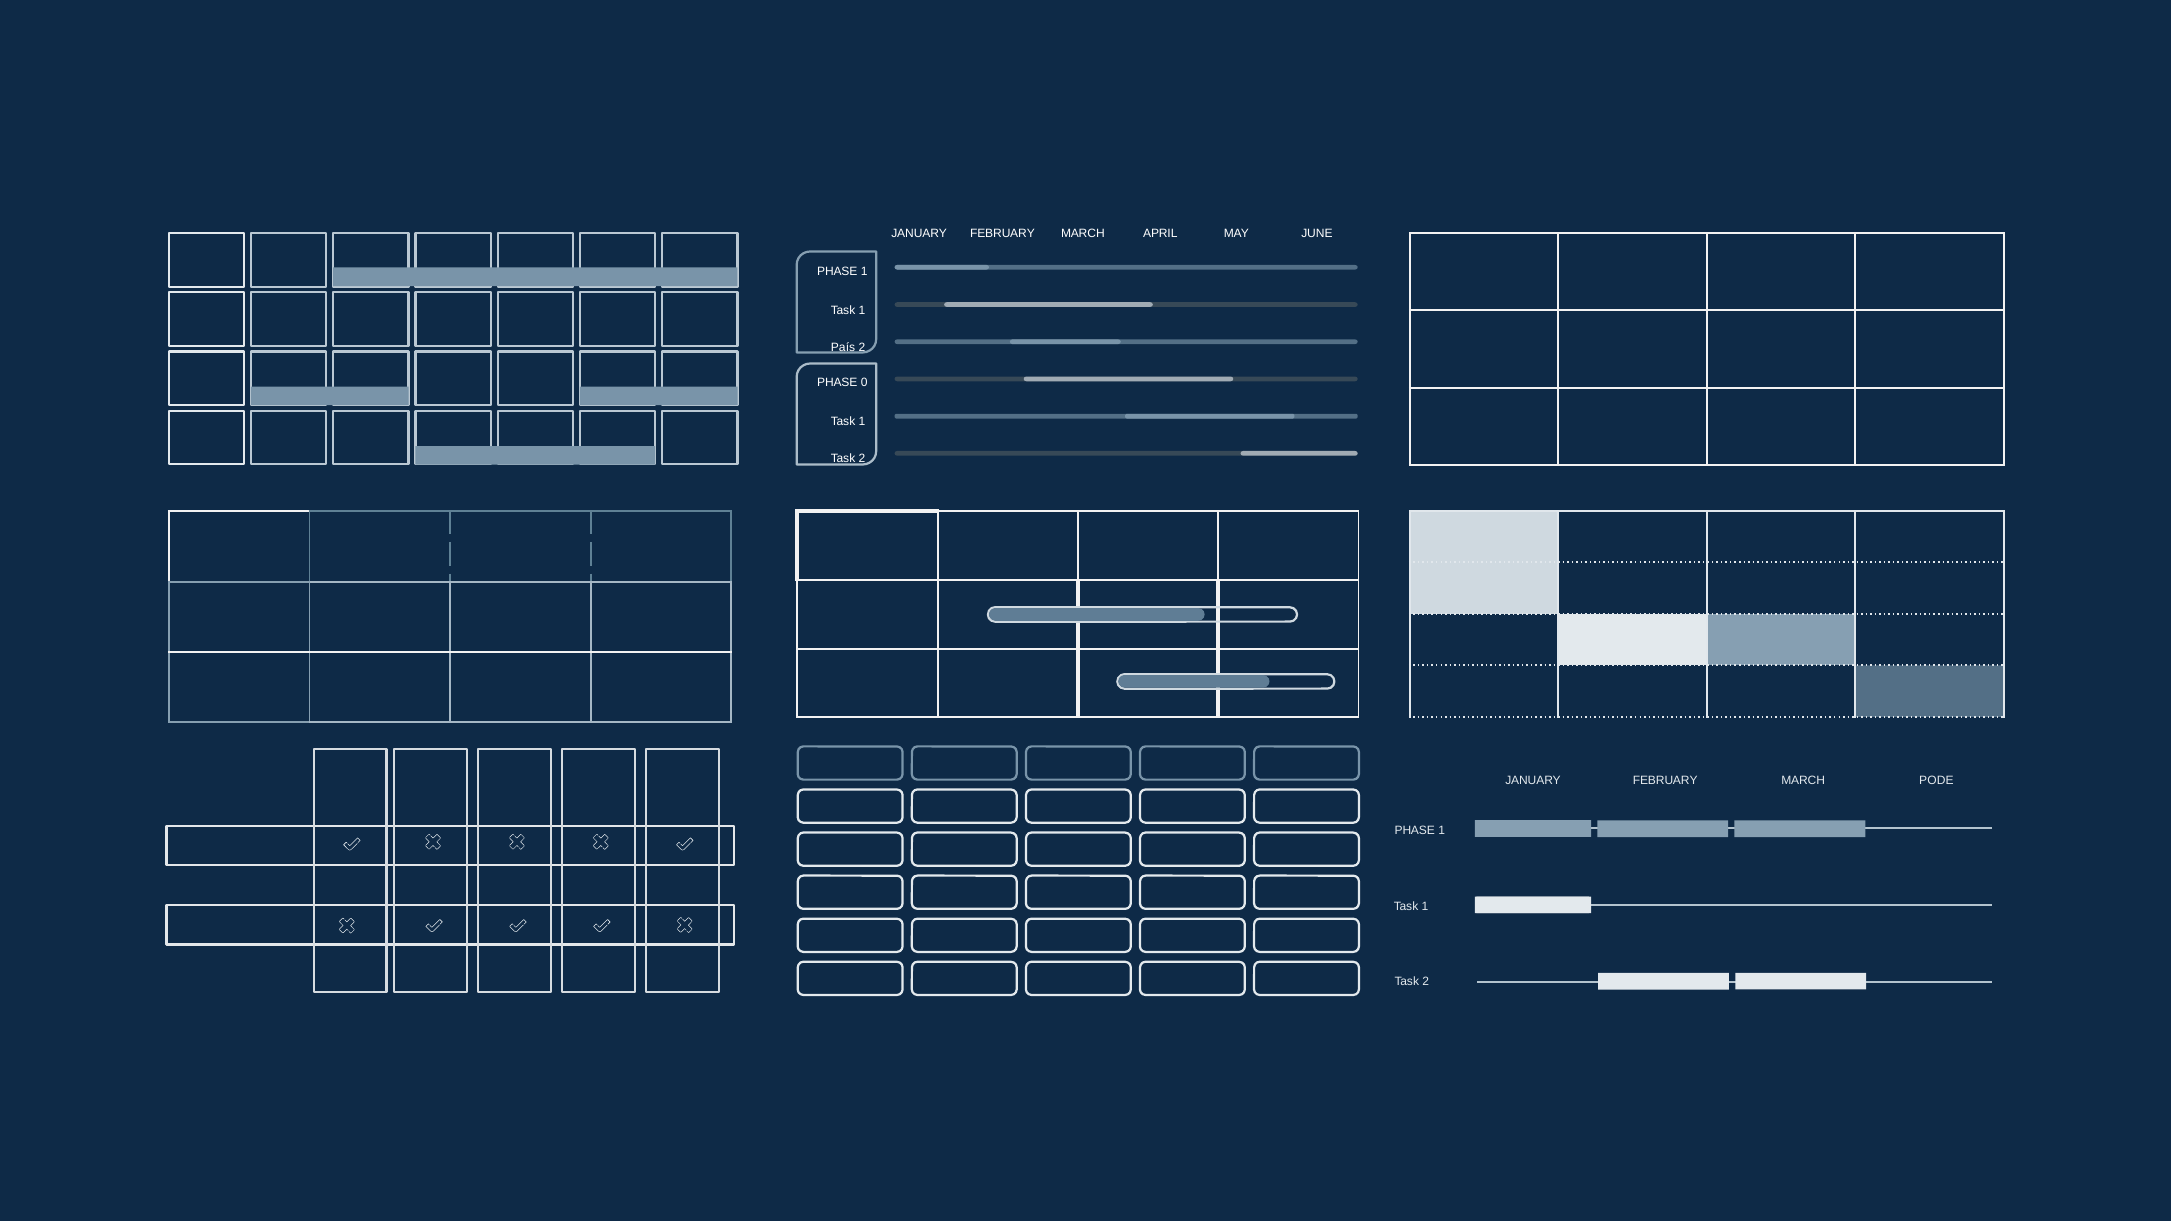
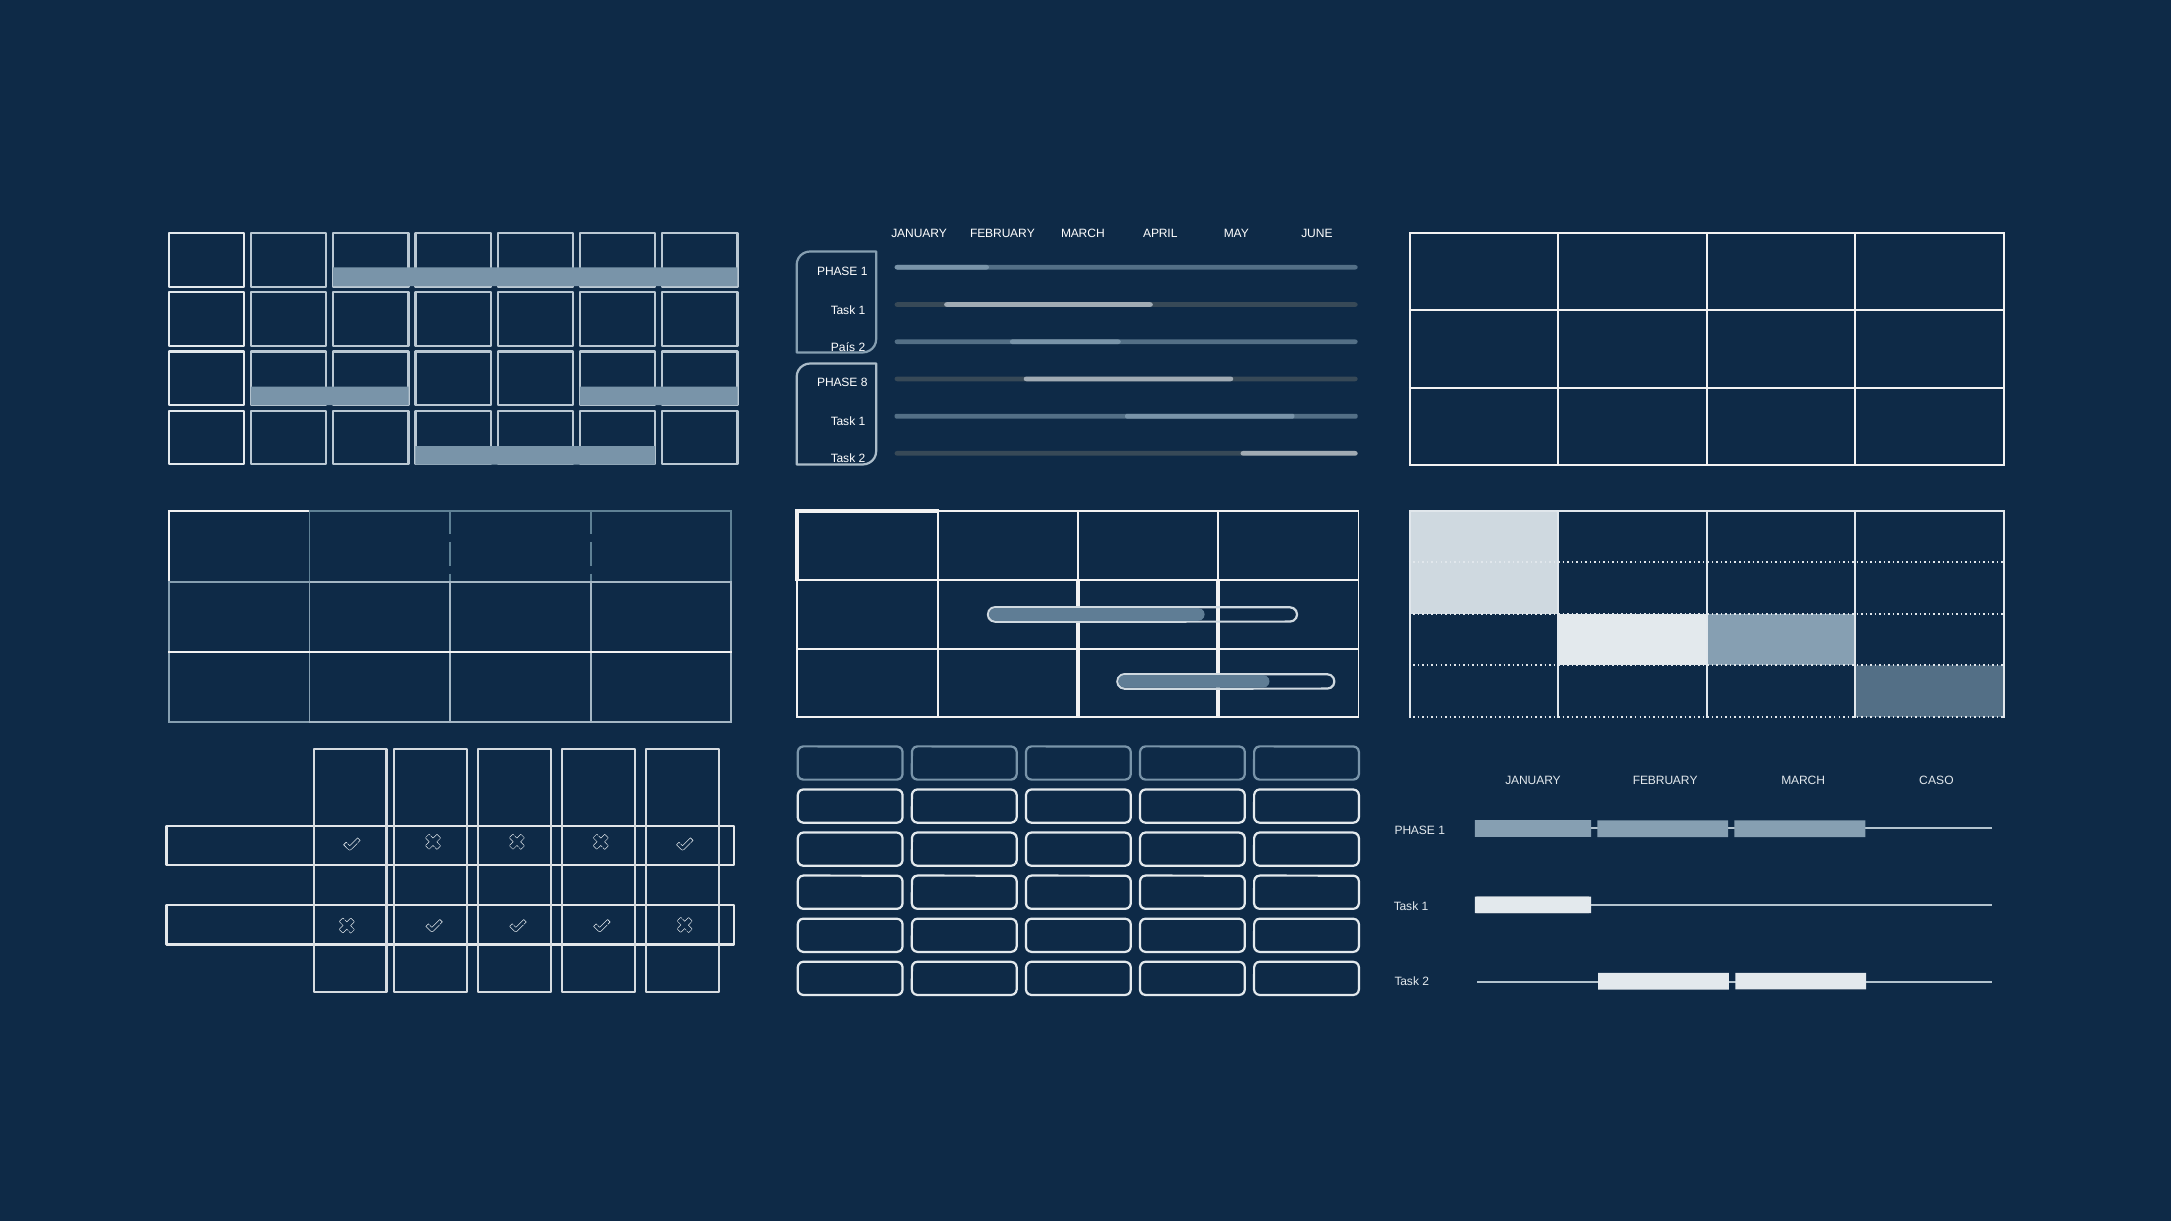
0: 0 -> 8
PODE: PODE -> CASO
